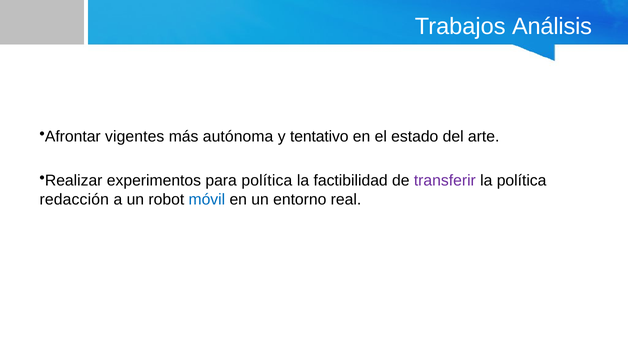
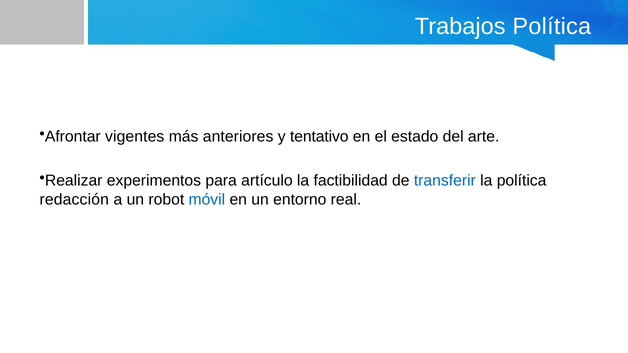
Trabajos Análisis: Análisis -> Política
autónoma: autónoma -> anteriores
para política: política -> artículo
transferir colour: purple -> blue
